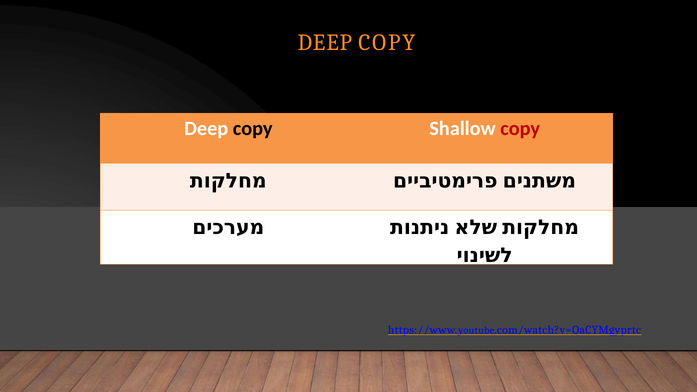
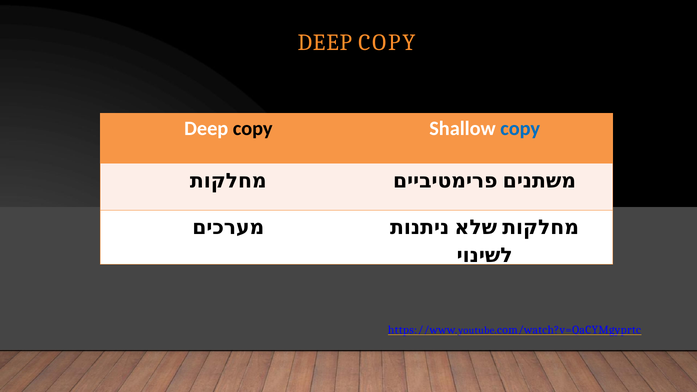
copy at (520, 129) colour: red -> blue
